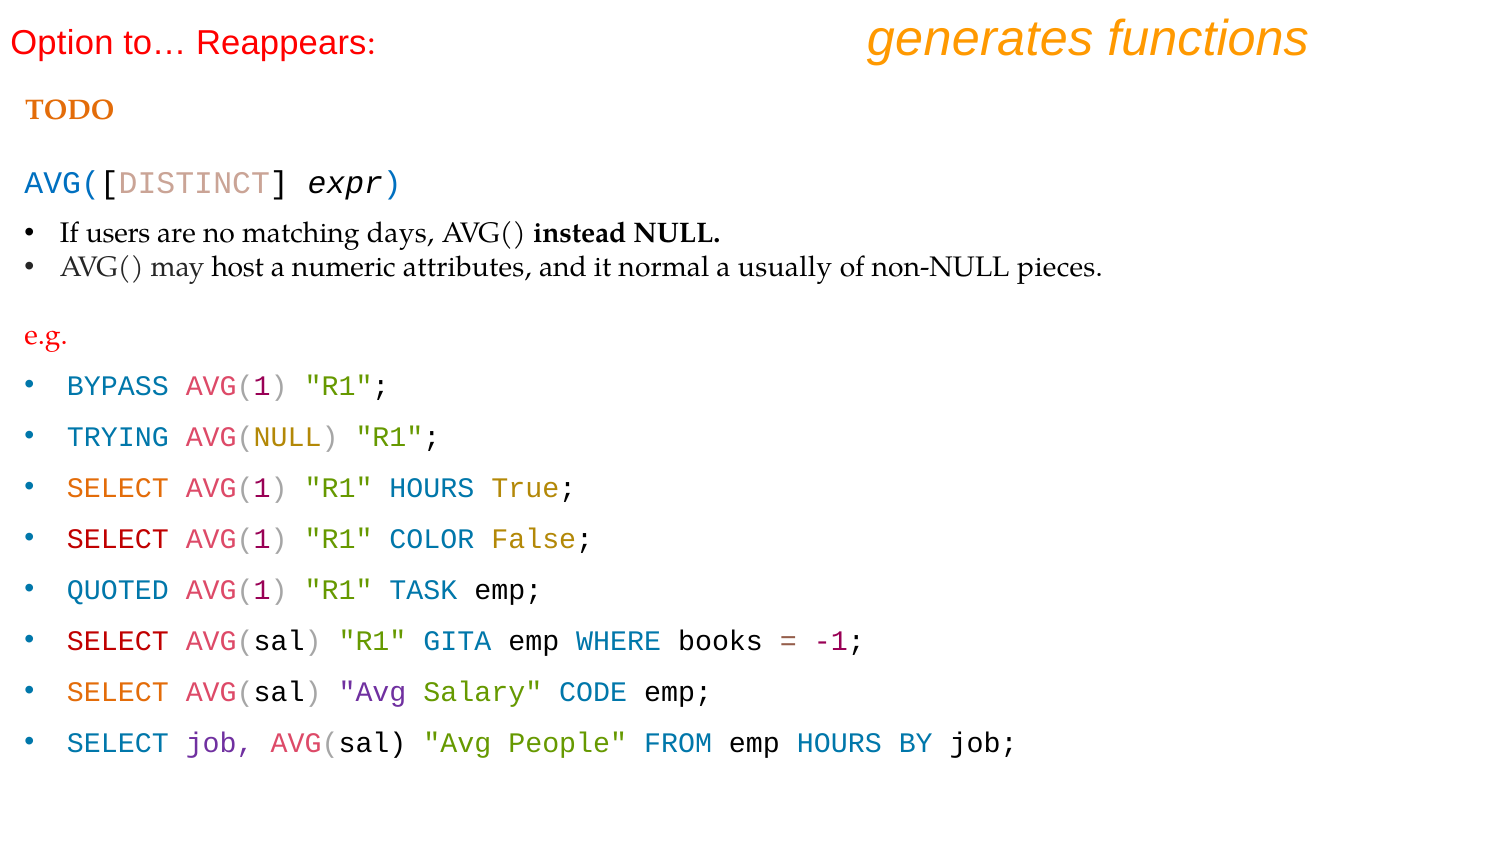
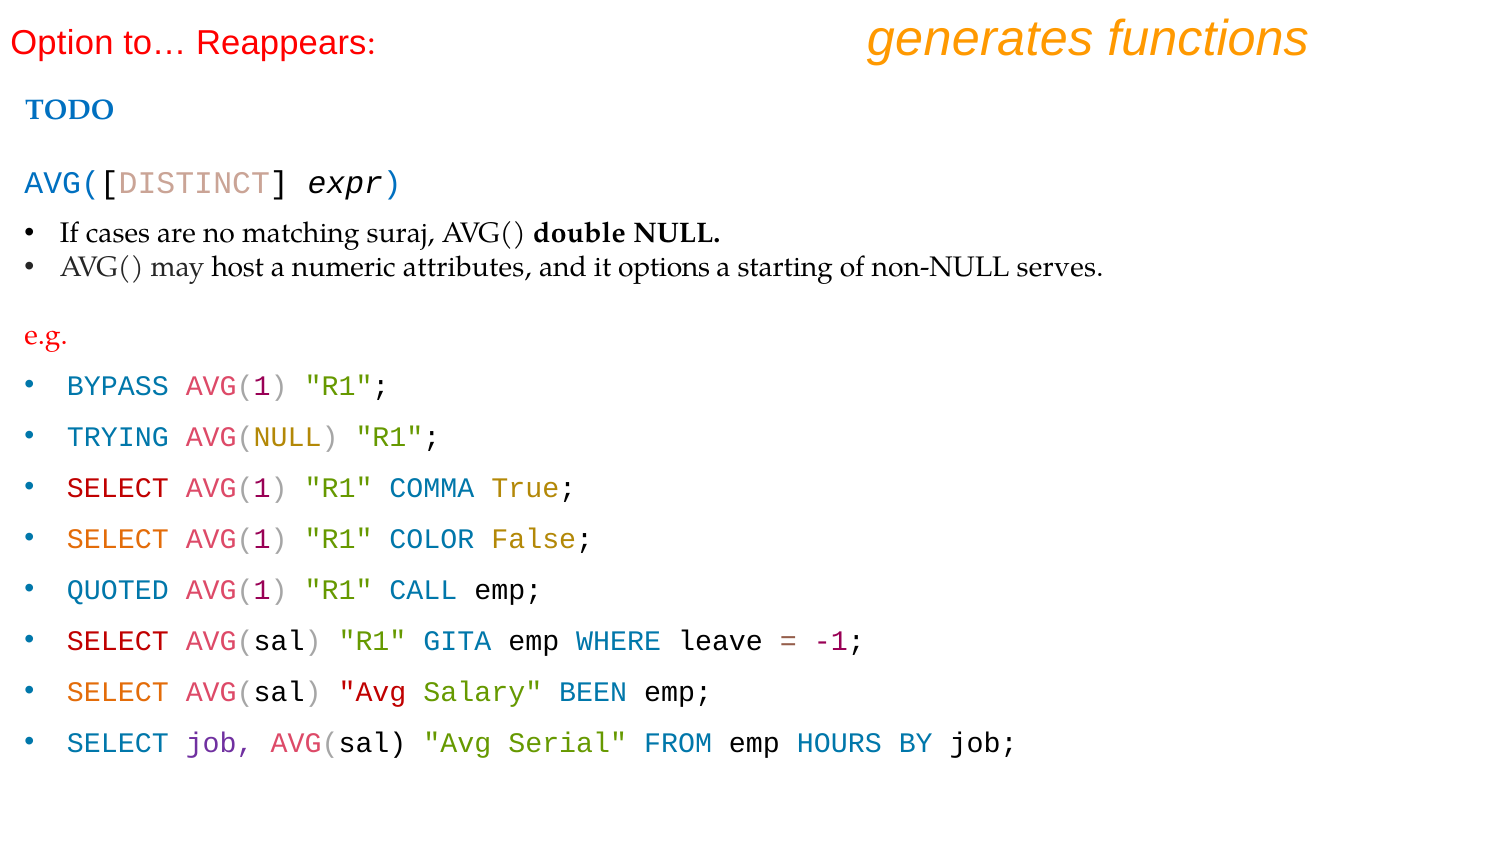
TODO colour: orange -> blue
users: users -> cases
days: days -> suraj
instead: instead -> double
normal: normal -> options
usually: usually -> starting
pieces: pieces -> serves
SELECT at (118, 488) colour: orange -> red
R1 HOURS: HOURS -> COMMA
SELECT at (118, 539) colour: red -> orange
TASK: TASK -> CALL
books: books -> leave
Avg at (372, 692) colour: purple -> red
CODE: CODE -> BEEN
People: People -> Serial
